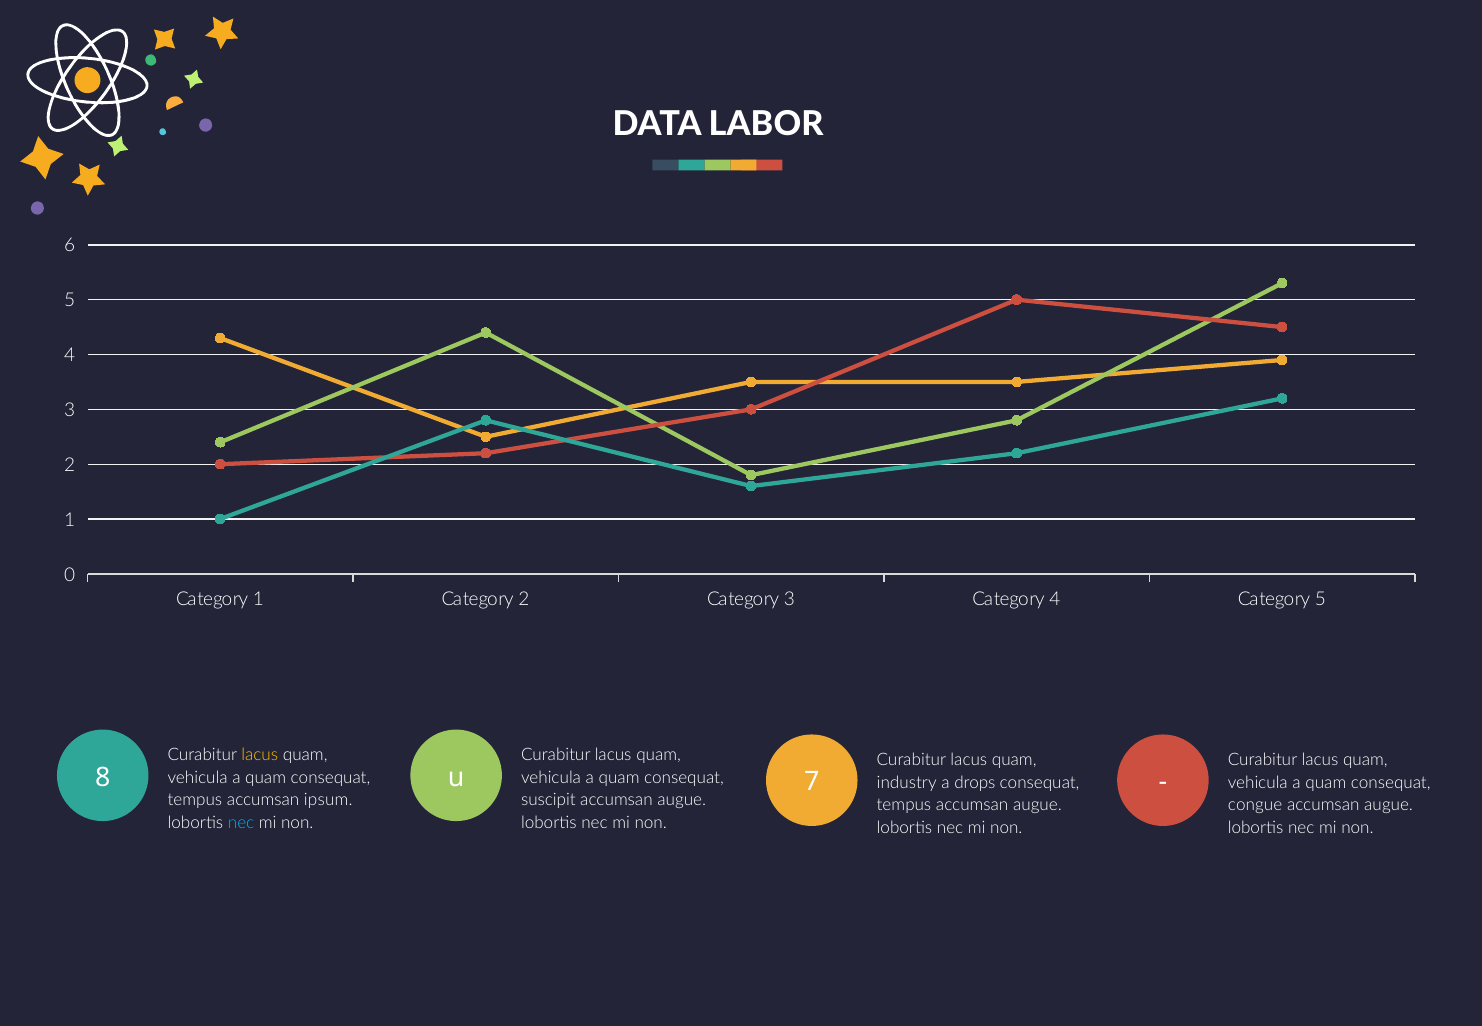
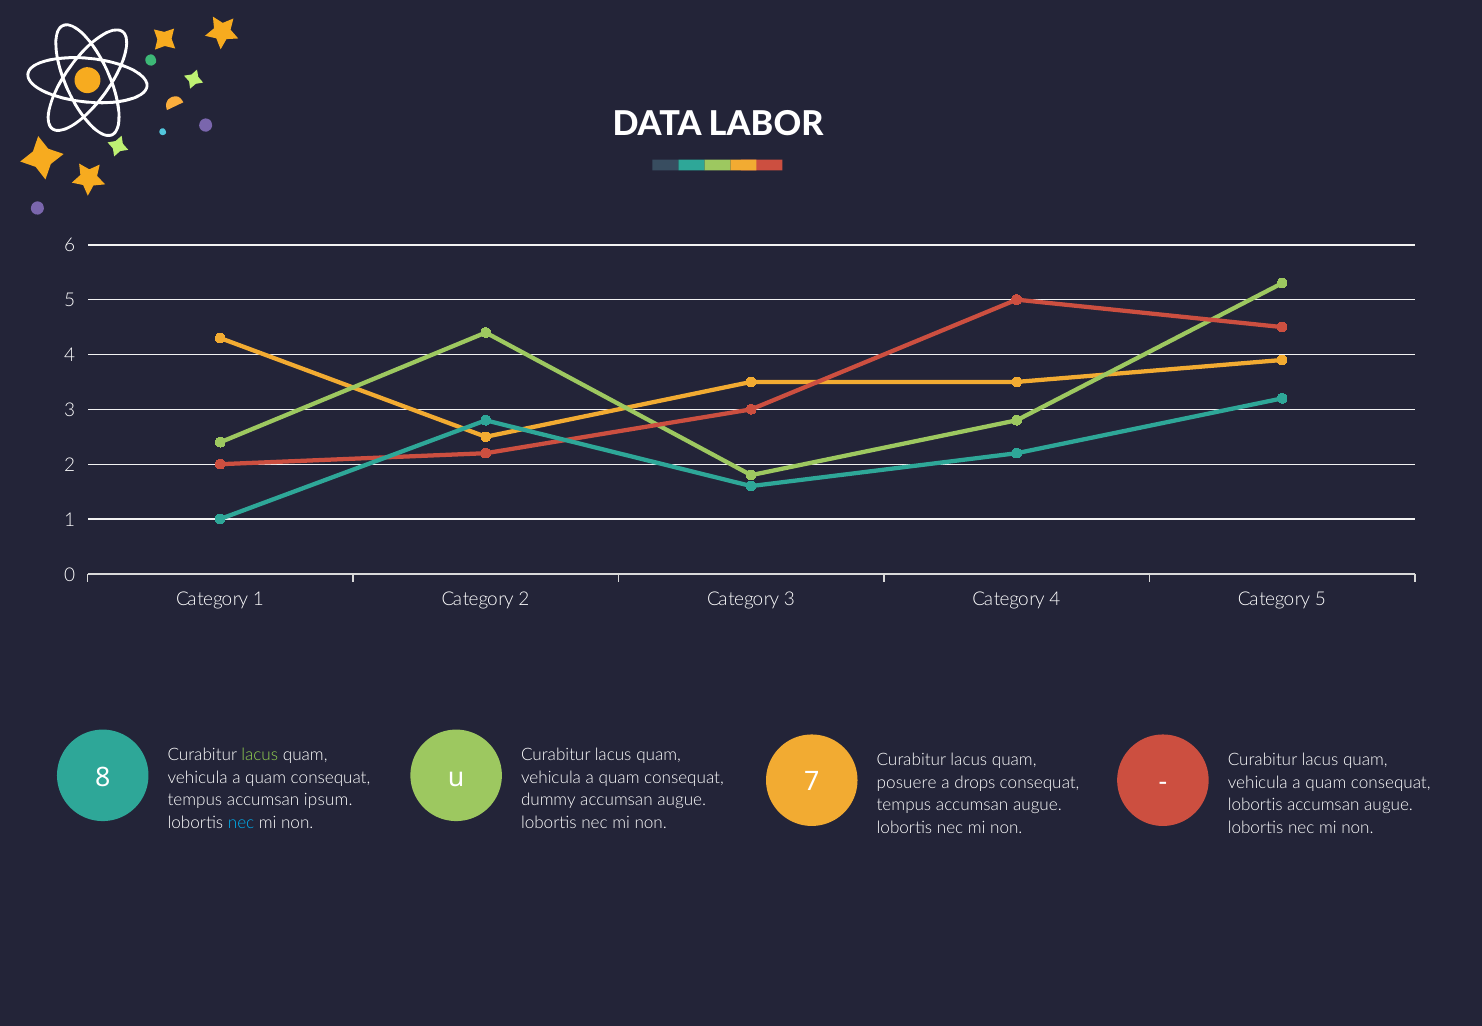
lacus at (260, 755) colour: yellow -> light green
industry: industry -> posuere
suscipit: suscipit -> dummy
congue at (1255, 805): congue -> lobortis
